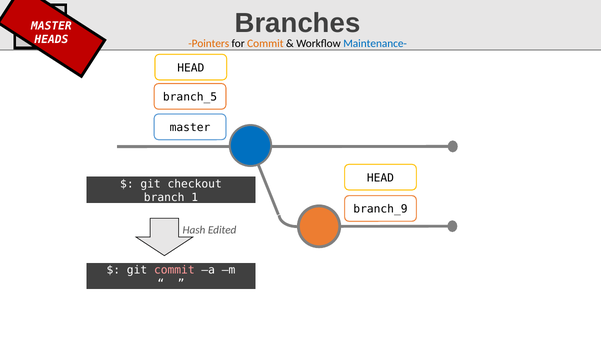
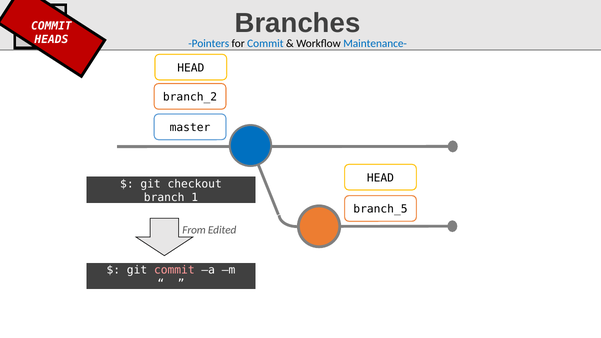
MASTER at (51, 26): MASTER -> COMMIT
Pointers colour: orange -> blue
Commit at (265, 44) colour: orange -> blue
branch_5: branch_5 -> branch_2
branch_9: branch_9 -> branch_5
Hash: Hash -> From
